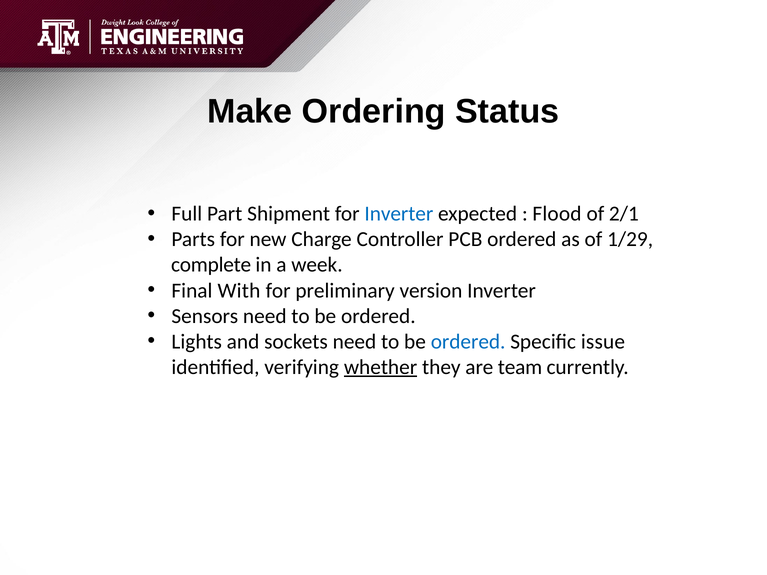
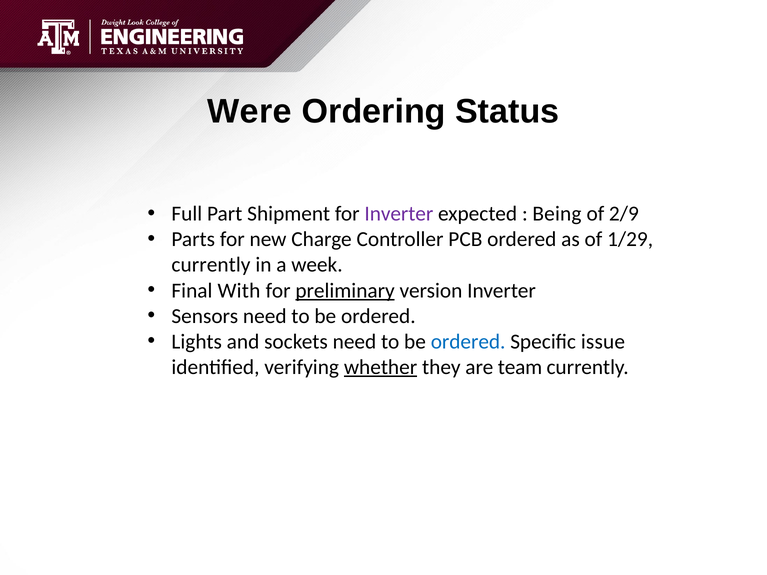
Make: Make -> Were
Inverter at (399, 214) colour: blue -> purple
Flood: Flood -> Being
2/1: 2/1 -> 2/9
complete at (211, 265): complete -> currently
preliminary underline: none -> present
